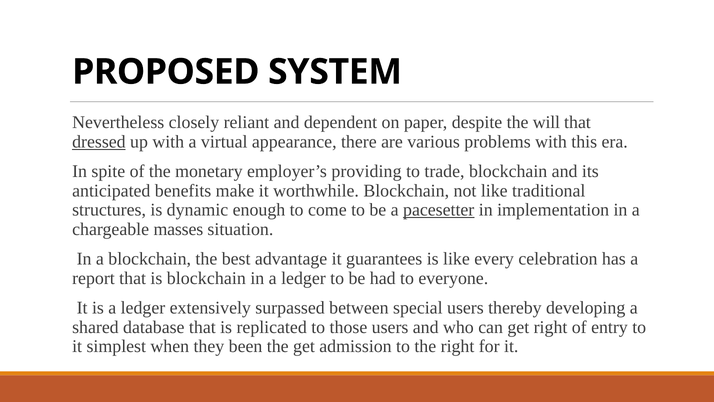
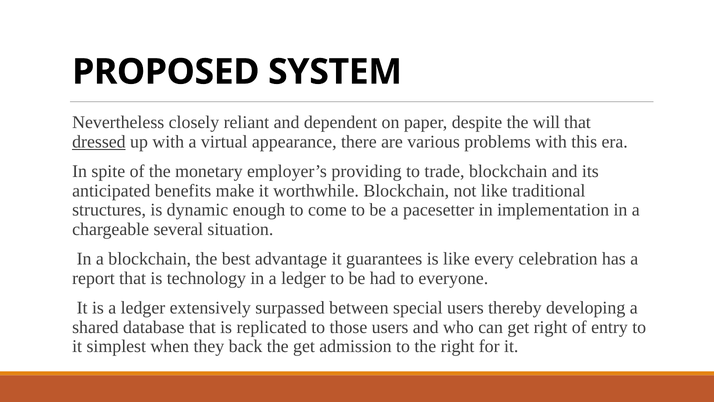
pacesetter underline: present -> none
masses: masses -> several
is blockchain: blockchain -> technology
been: been -> back
